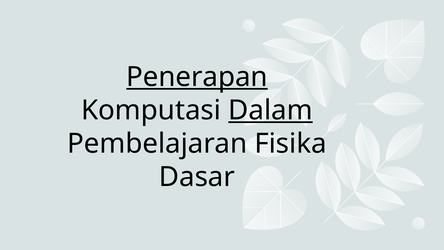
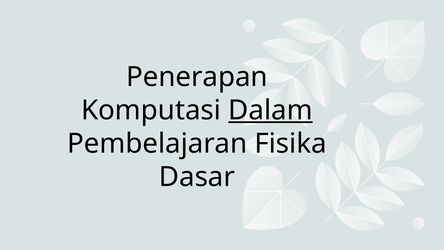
Penerapan underline: present -> none
